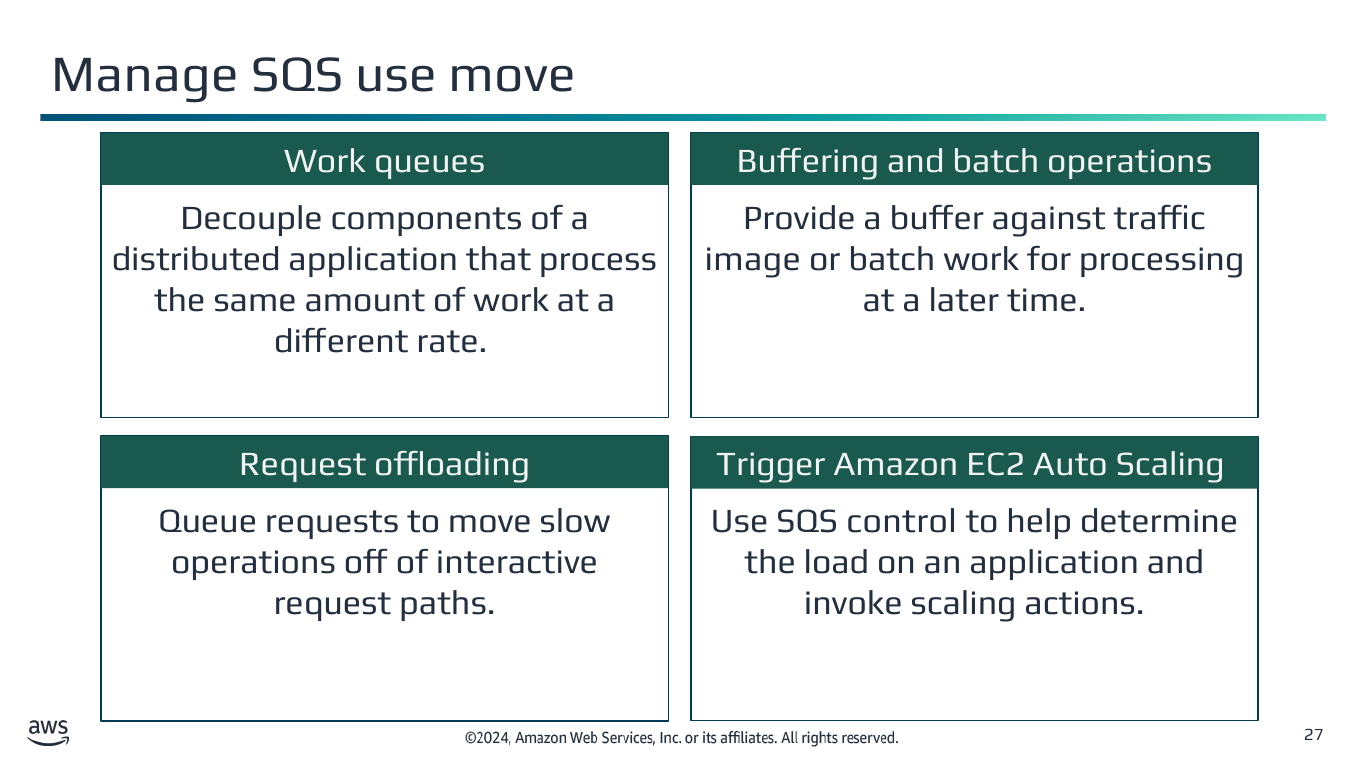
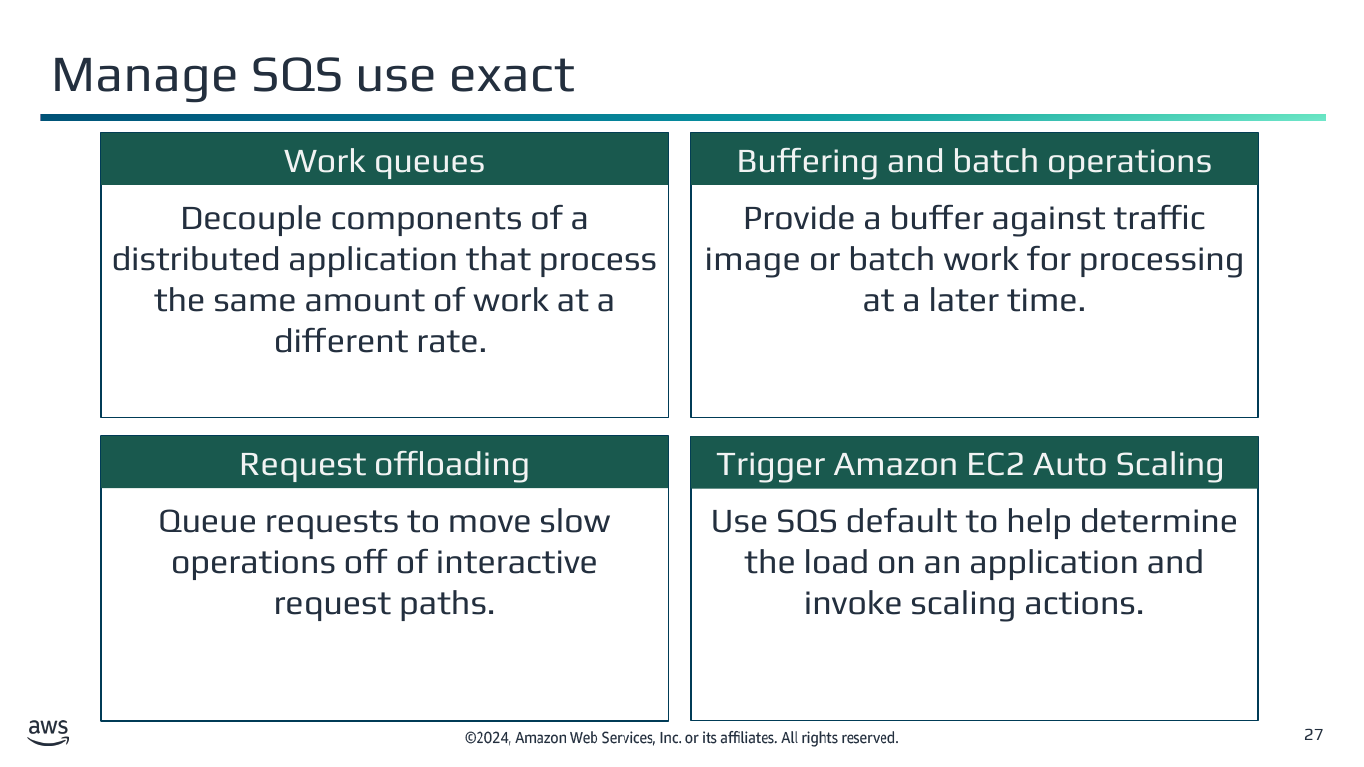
use move: move -> exact
control: control -> default
